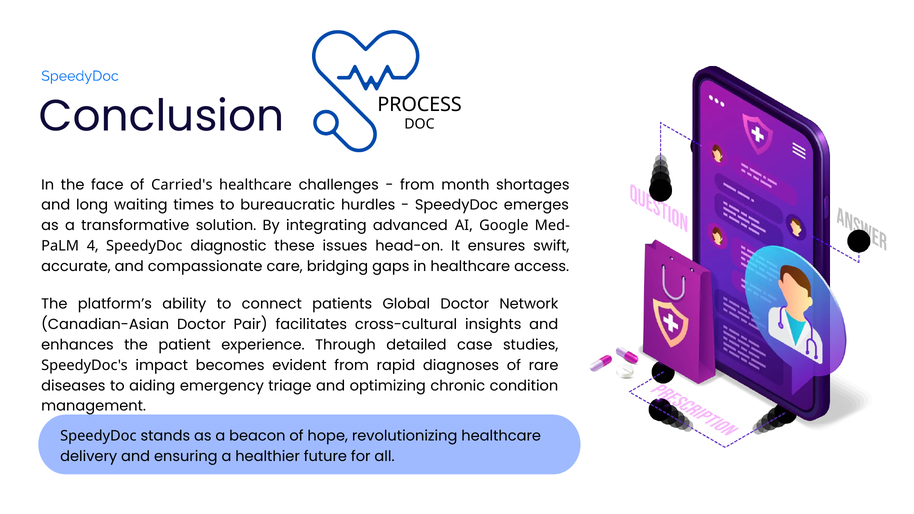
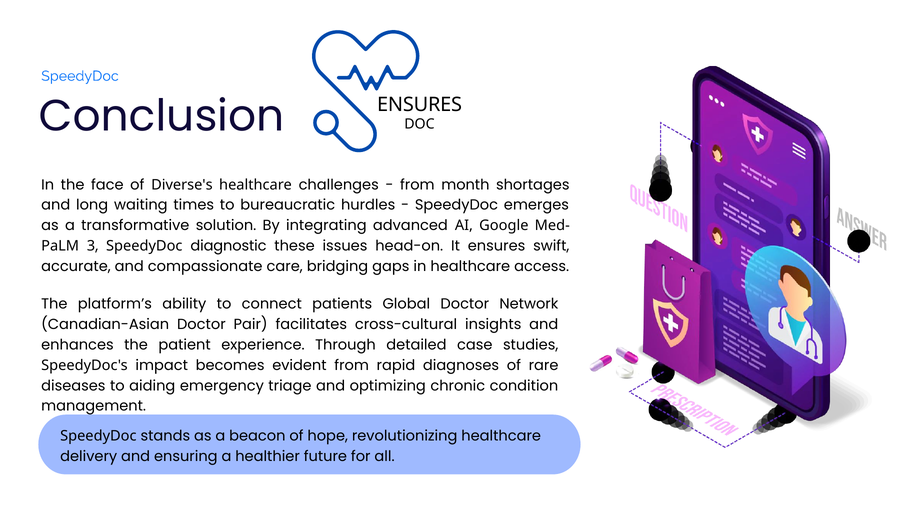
PROCESS at (420, 105): PROCESS -> ENSURES
Carried's: Carried's -> Diverse's
4: 4 -> 3
